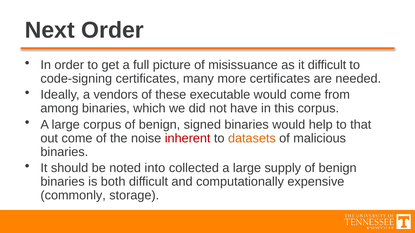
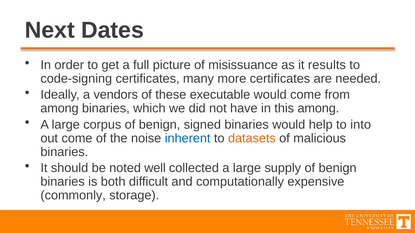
Next Order: Order -> Dates
it difficult: difficult -> results
this corpus: corpus -> among
that: that -> into
inherent colour: red -> blue
into: into -> well
